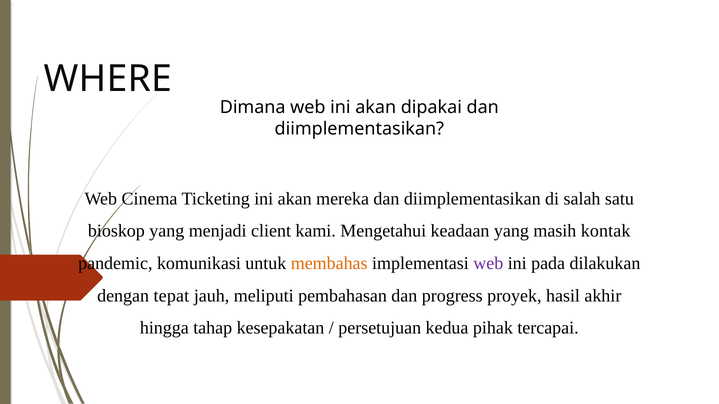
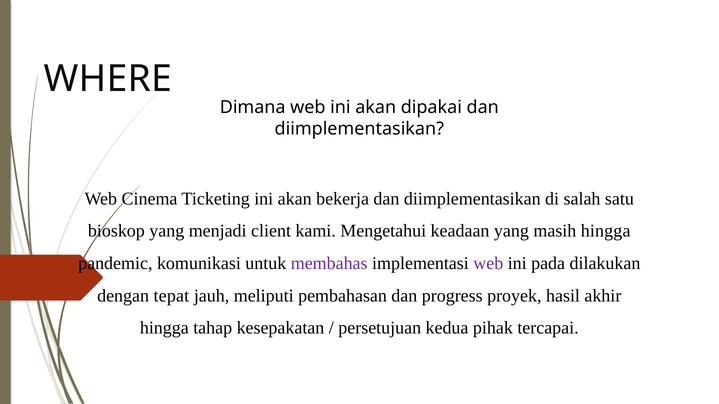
mereka: mereka -> bekerja
masih kontak: kontak -> hingga
membahas colour: orange -> purple
